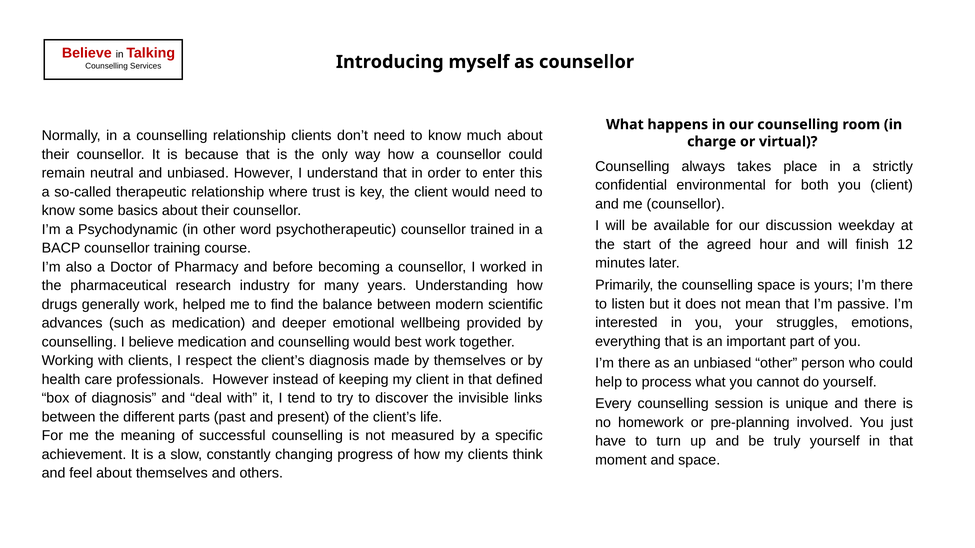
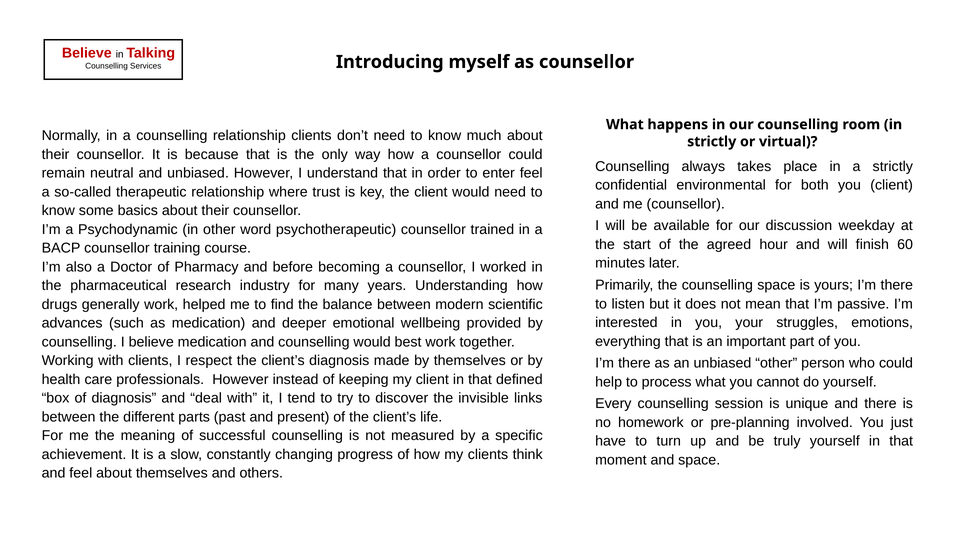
charge at (712, 142): charge -> strictly
enter this: this -> feel
12: 12 -> 60
